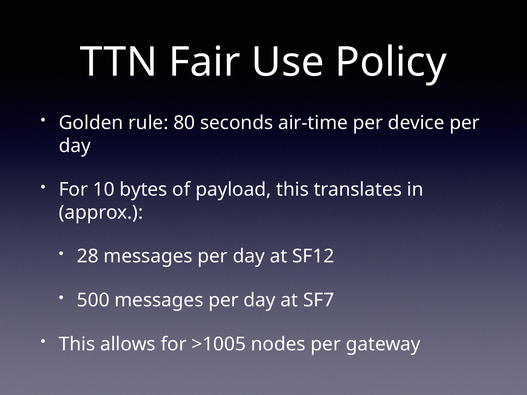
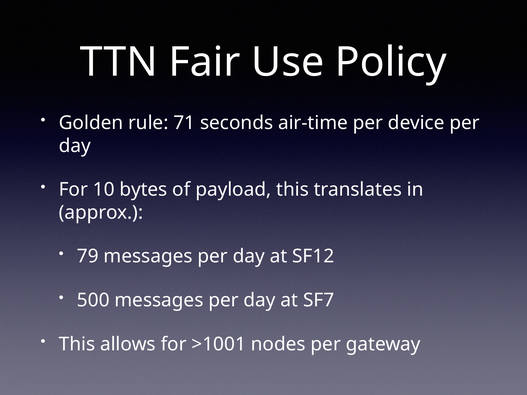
80: 80 -> 71
28: 28 -> 79
>1005: >1005 -> >1001
